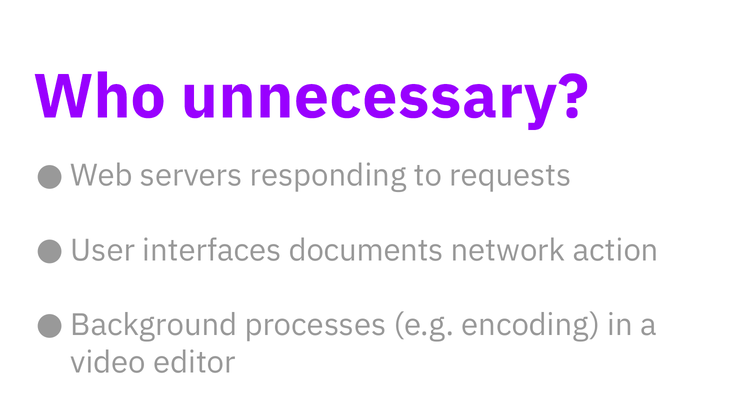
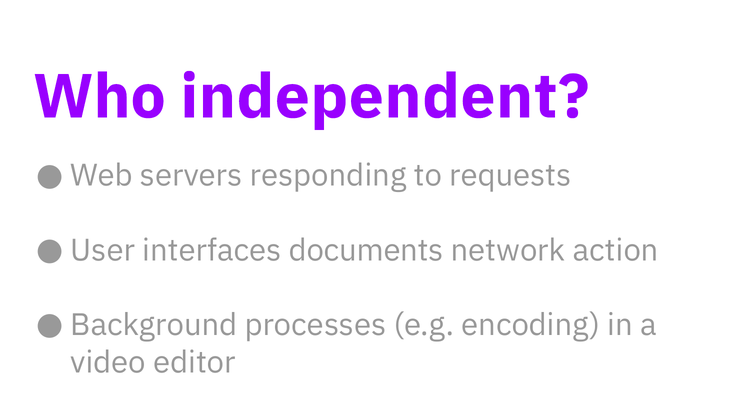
unnecessary: unnecessary -> independent
